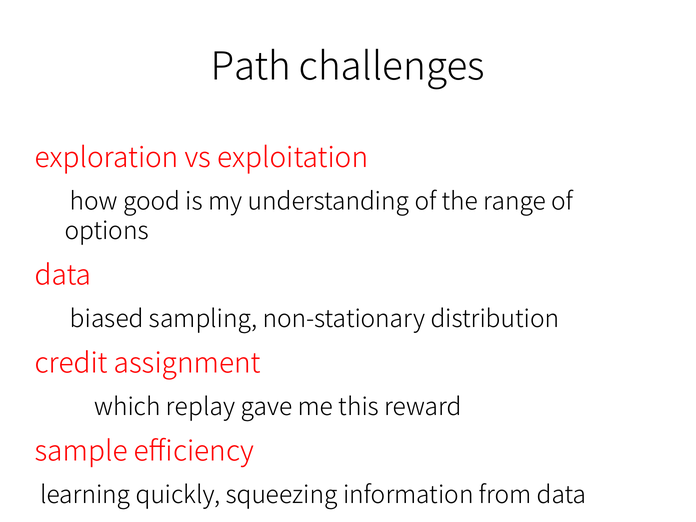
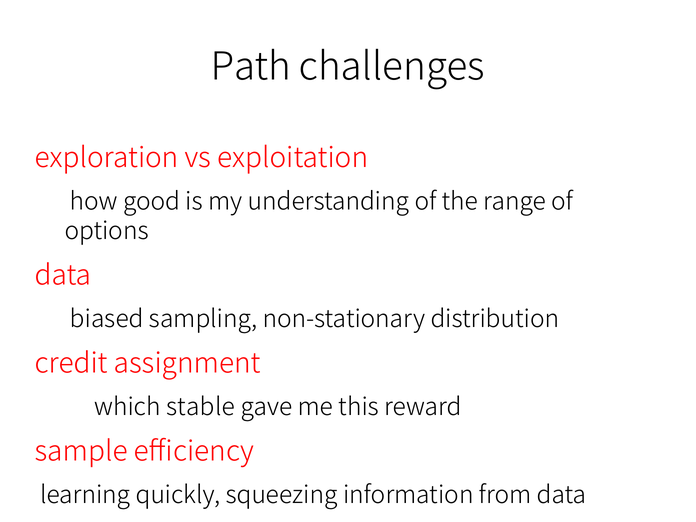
replay: replay -> stable
